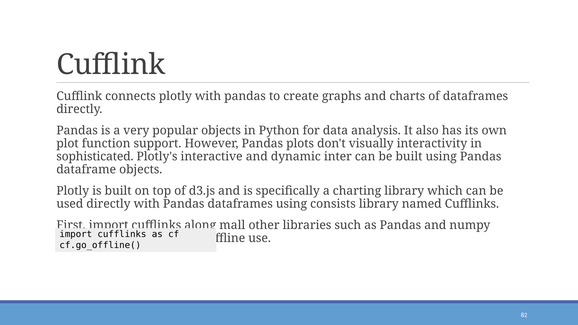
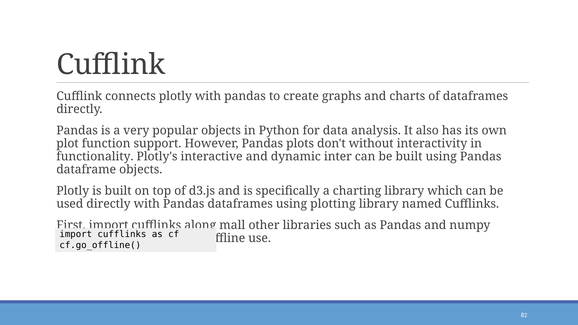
visually: visually -> without
sophisticated: sophisticated -> functionality
consists: consists -> plotting
